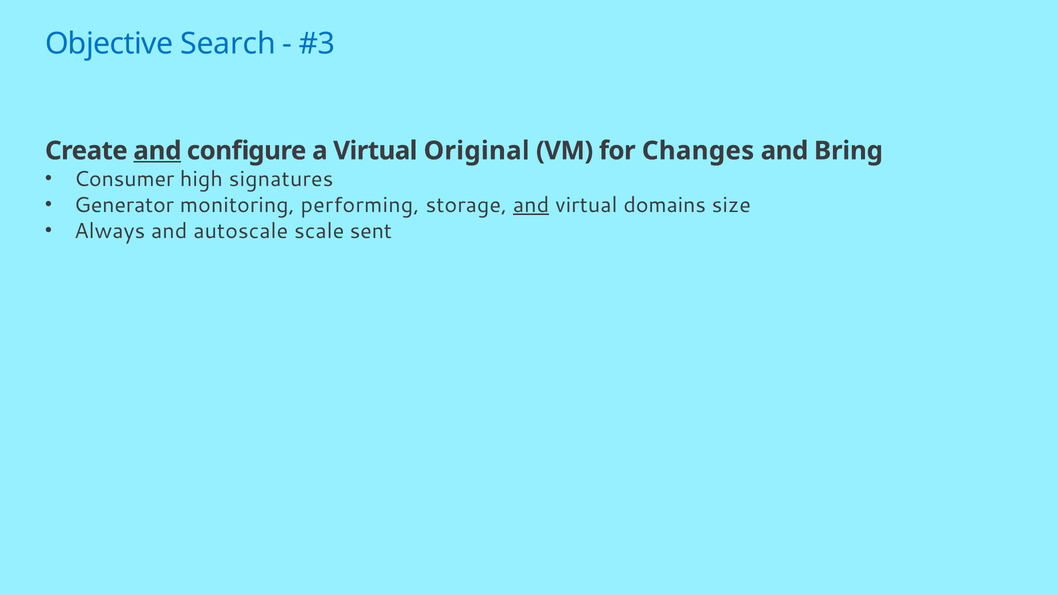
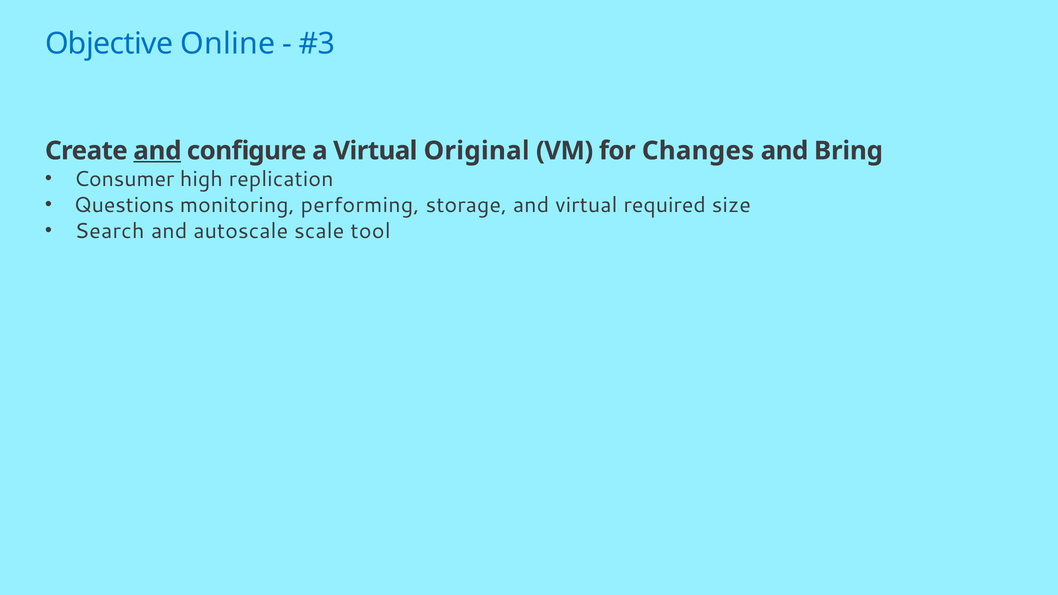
Search: Search -> Online
signatures: signatures -> replication
Generator: Generator -> Questions
and at (531, 205) underline: present -> none
domains: domains -> required
Always: Always -> Search
sent: sent -> tool
